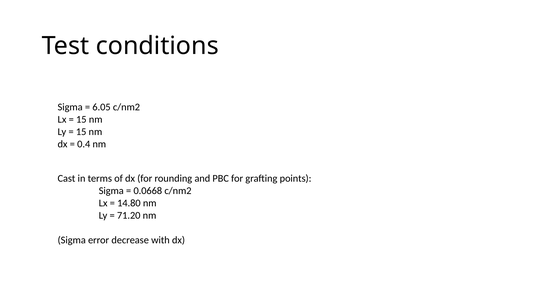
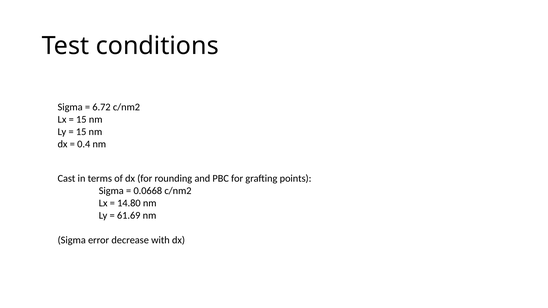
6.05: 6.05 -> 6.72
71.20: 71.20 -> 61.69
